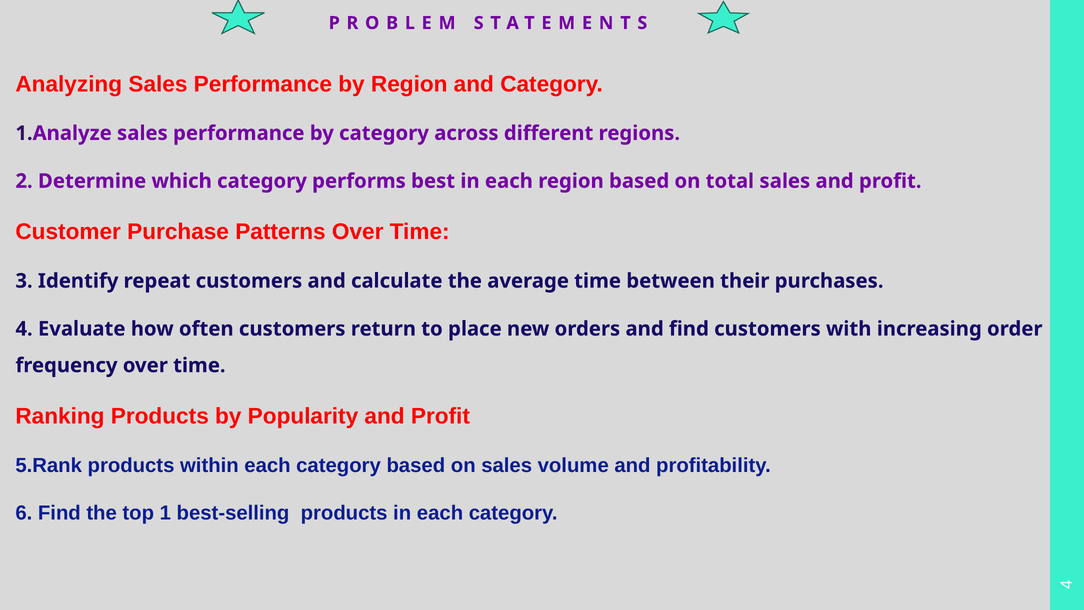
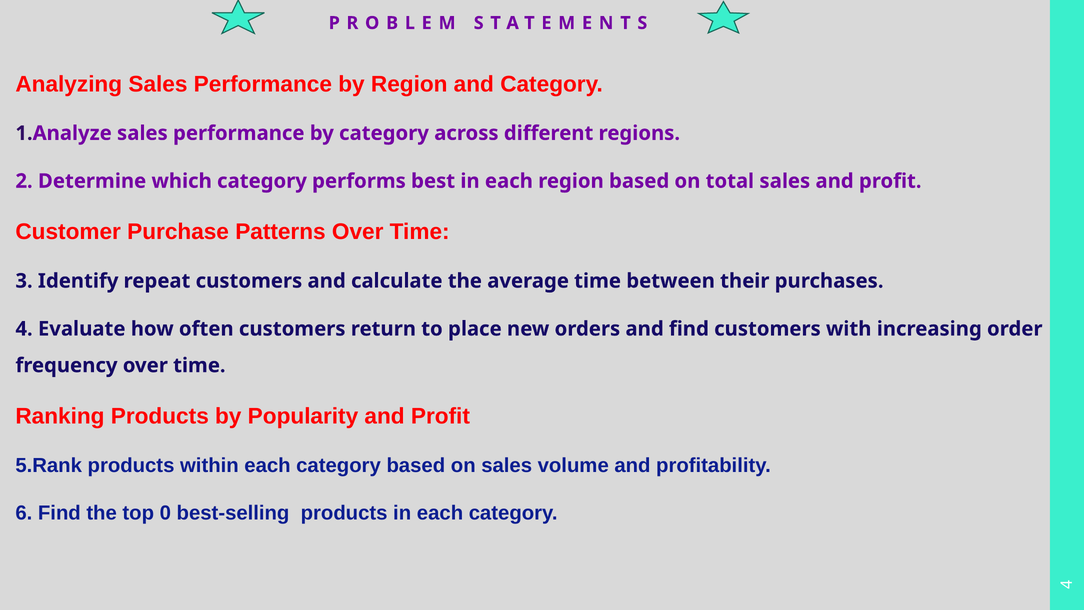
1: 1 -> 0
